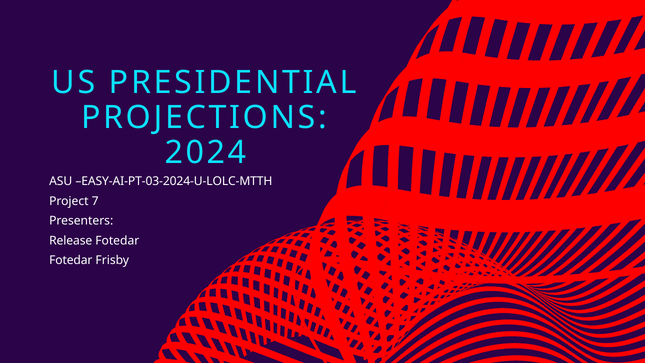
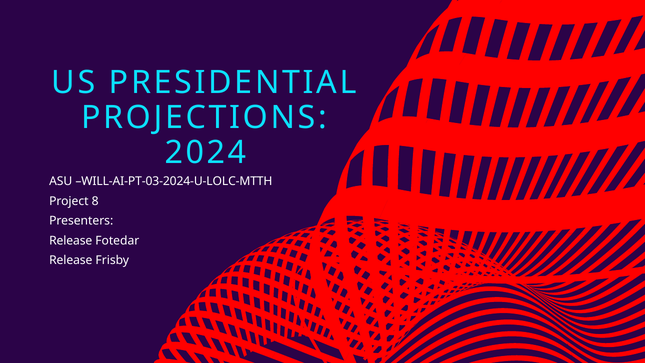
EASY-AI-PT-03-2024-U-LOLC-MTTH: EASY-AI-PT-03-2024-U-LOLC-MTTH -> WILL-AI-PT-03-2024-U-LOLC-MTTH
7: 7 -> 8
Fotedar at (71, 260): Fotedar -> Release
